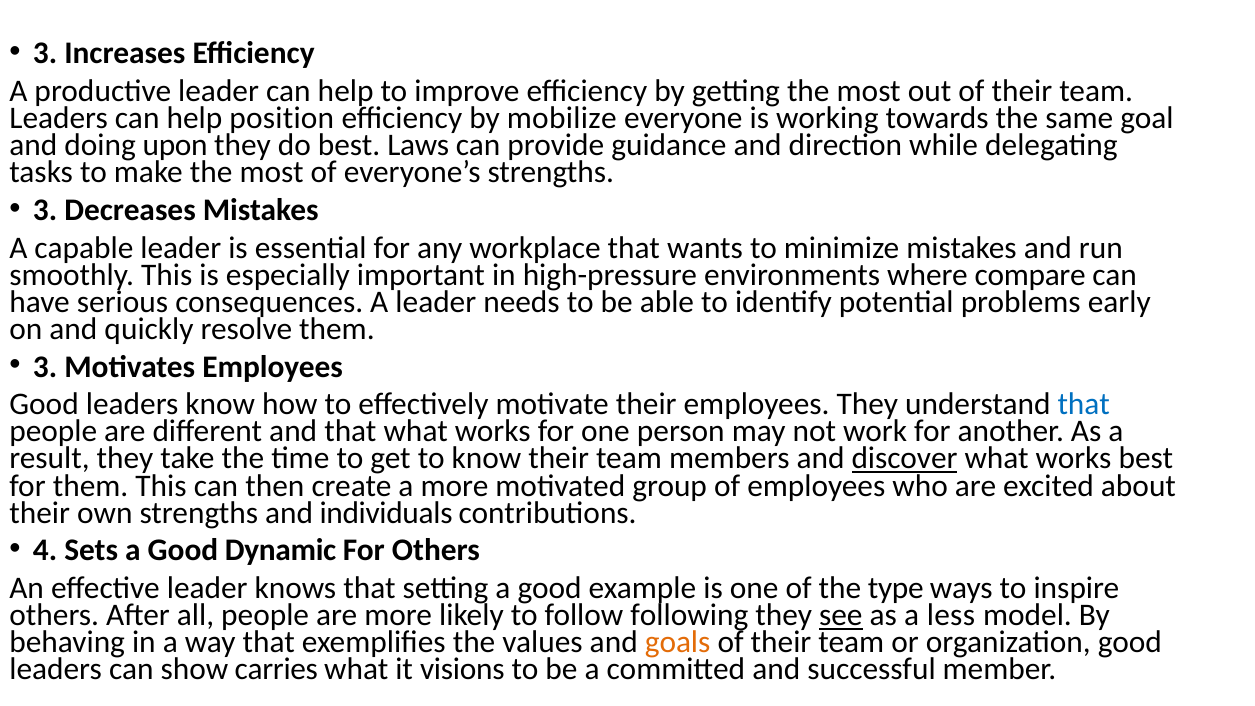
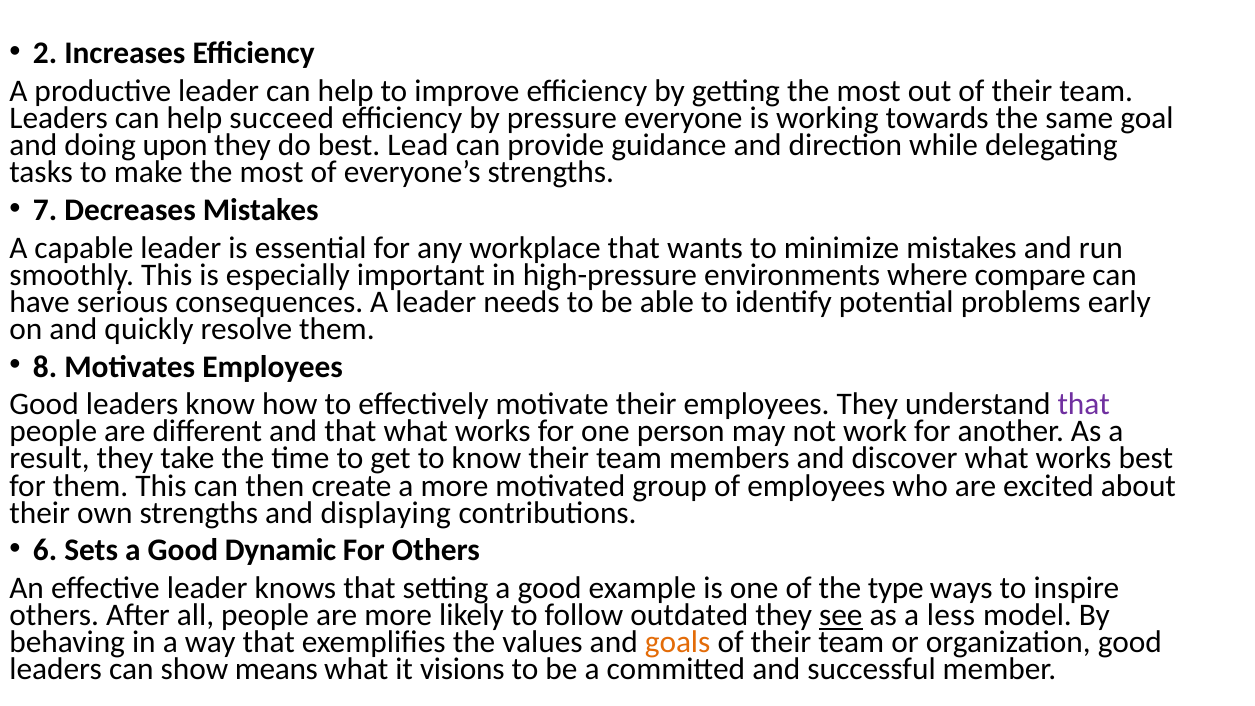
3 at (45, 54): 3 -> 2
position: position -> succeed
mobilize: mobilize -> pressure
Laws: Laws -> Lead
3 at (45, 210): 3 -> 7
3 at (45, 367): 3 -> 8
that at (1084, 404) colour: blue -> purple
discover underline: present -> none
individuals: individuals -> displaying
4: 4 -> 6
following: following -> outdated
carries: carries -> means
